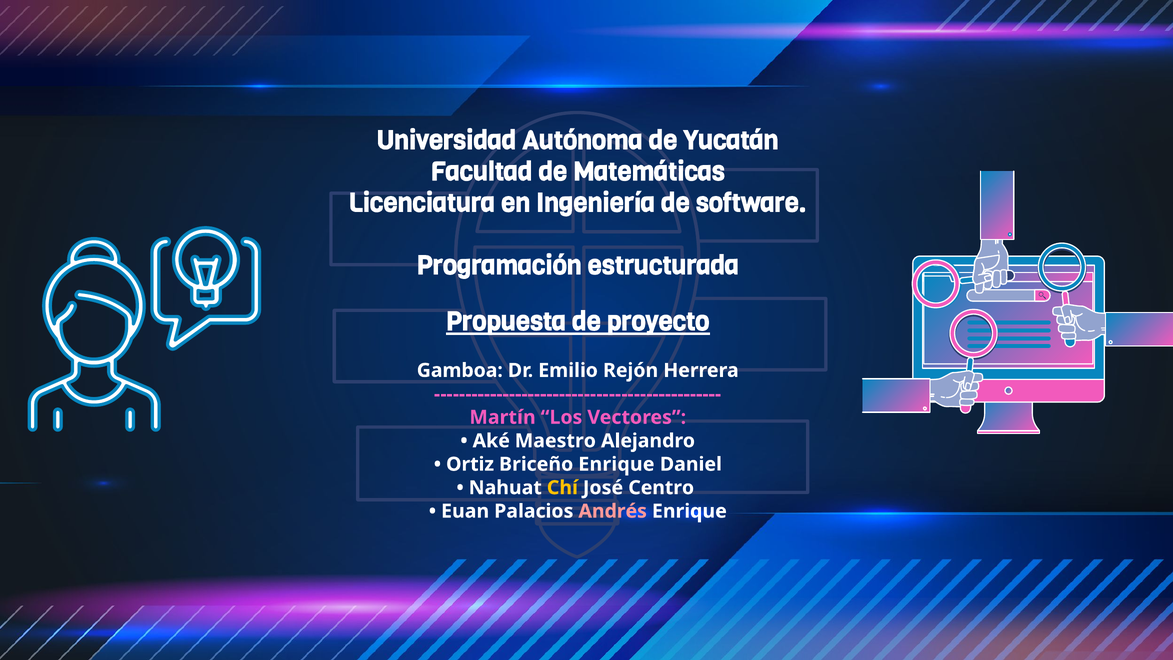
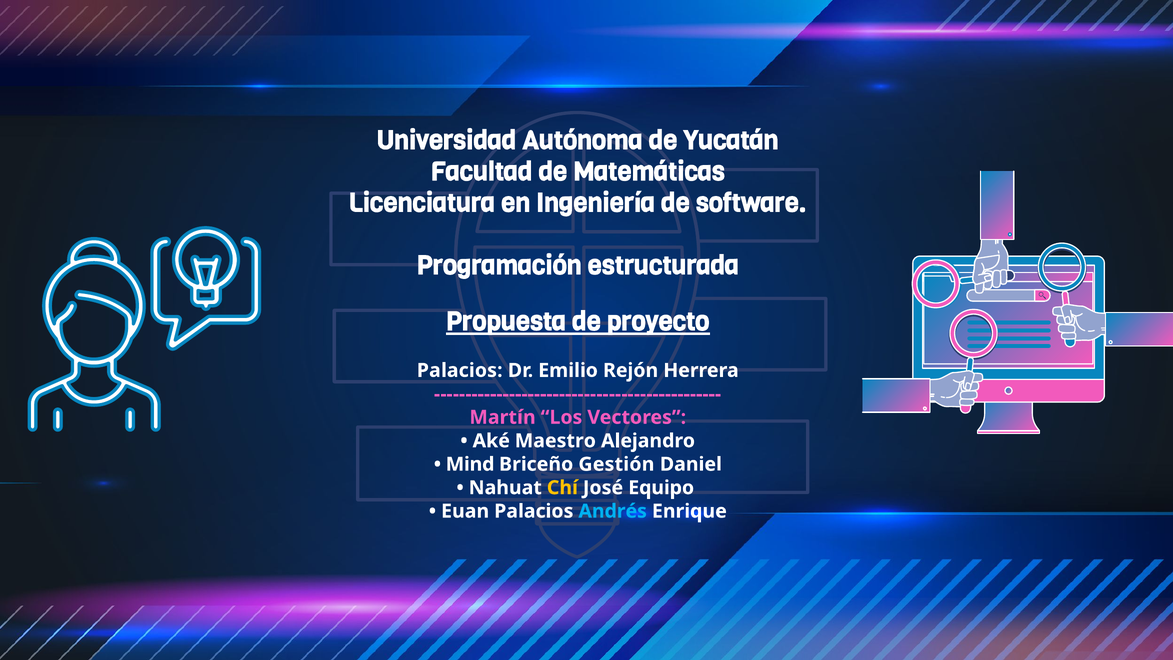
Gamboa at (460, 370): Gamboa -> Palacios
Ortiz: Ortiz -> Mind
Briceño Enrique: Enrique -> Gestión
Centro: Centro -> Equipo
Andrés colour: pink -> light blue
